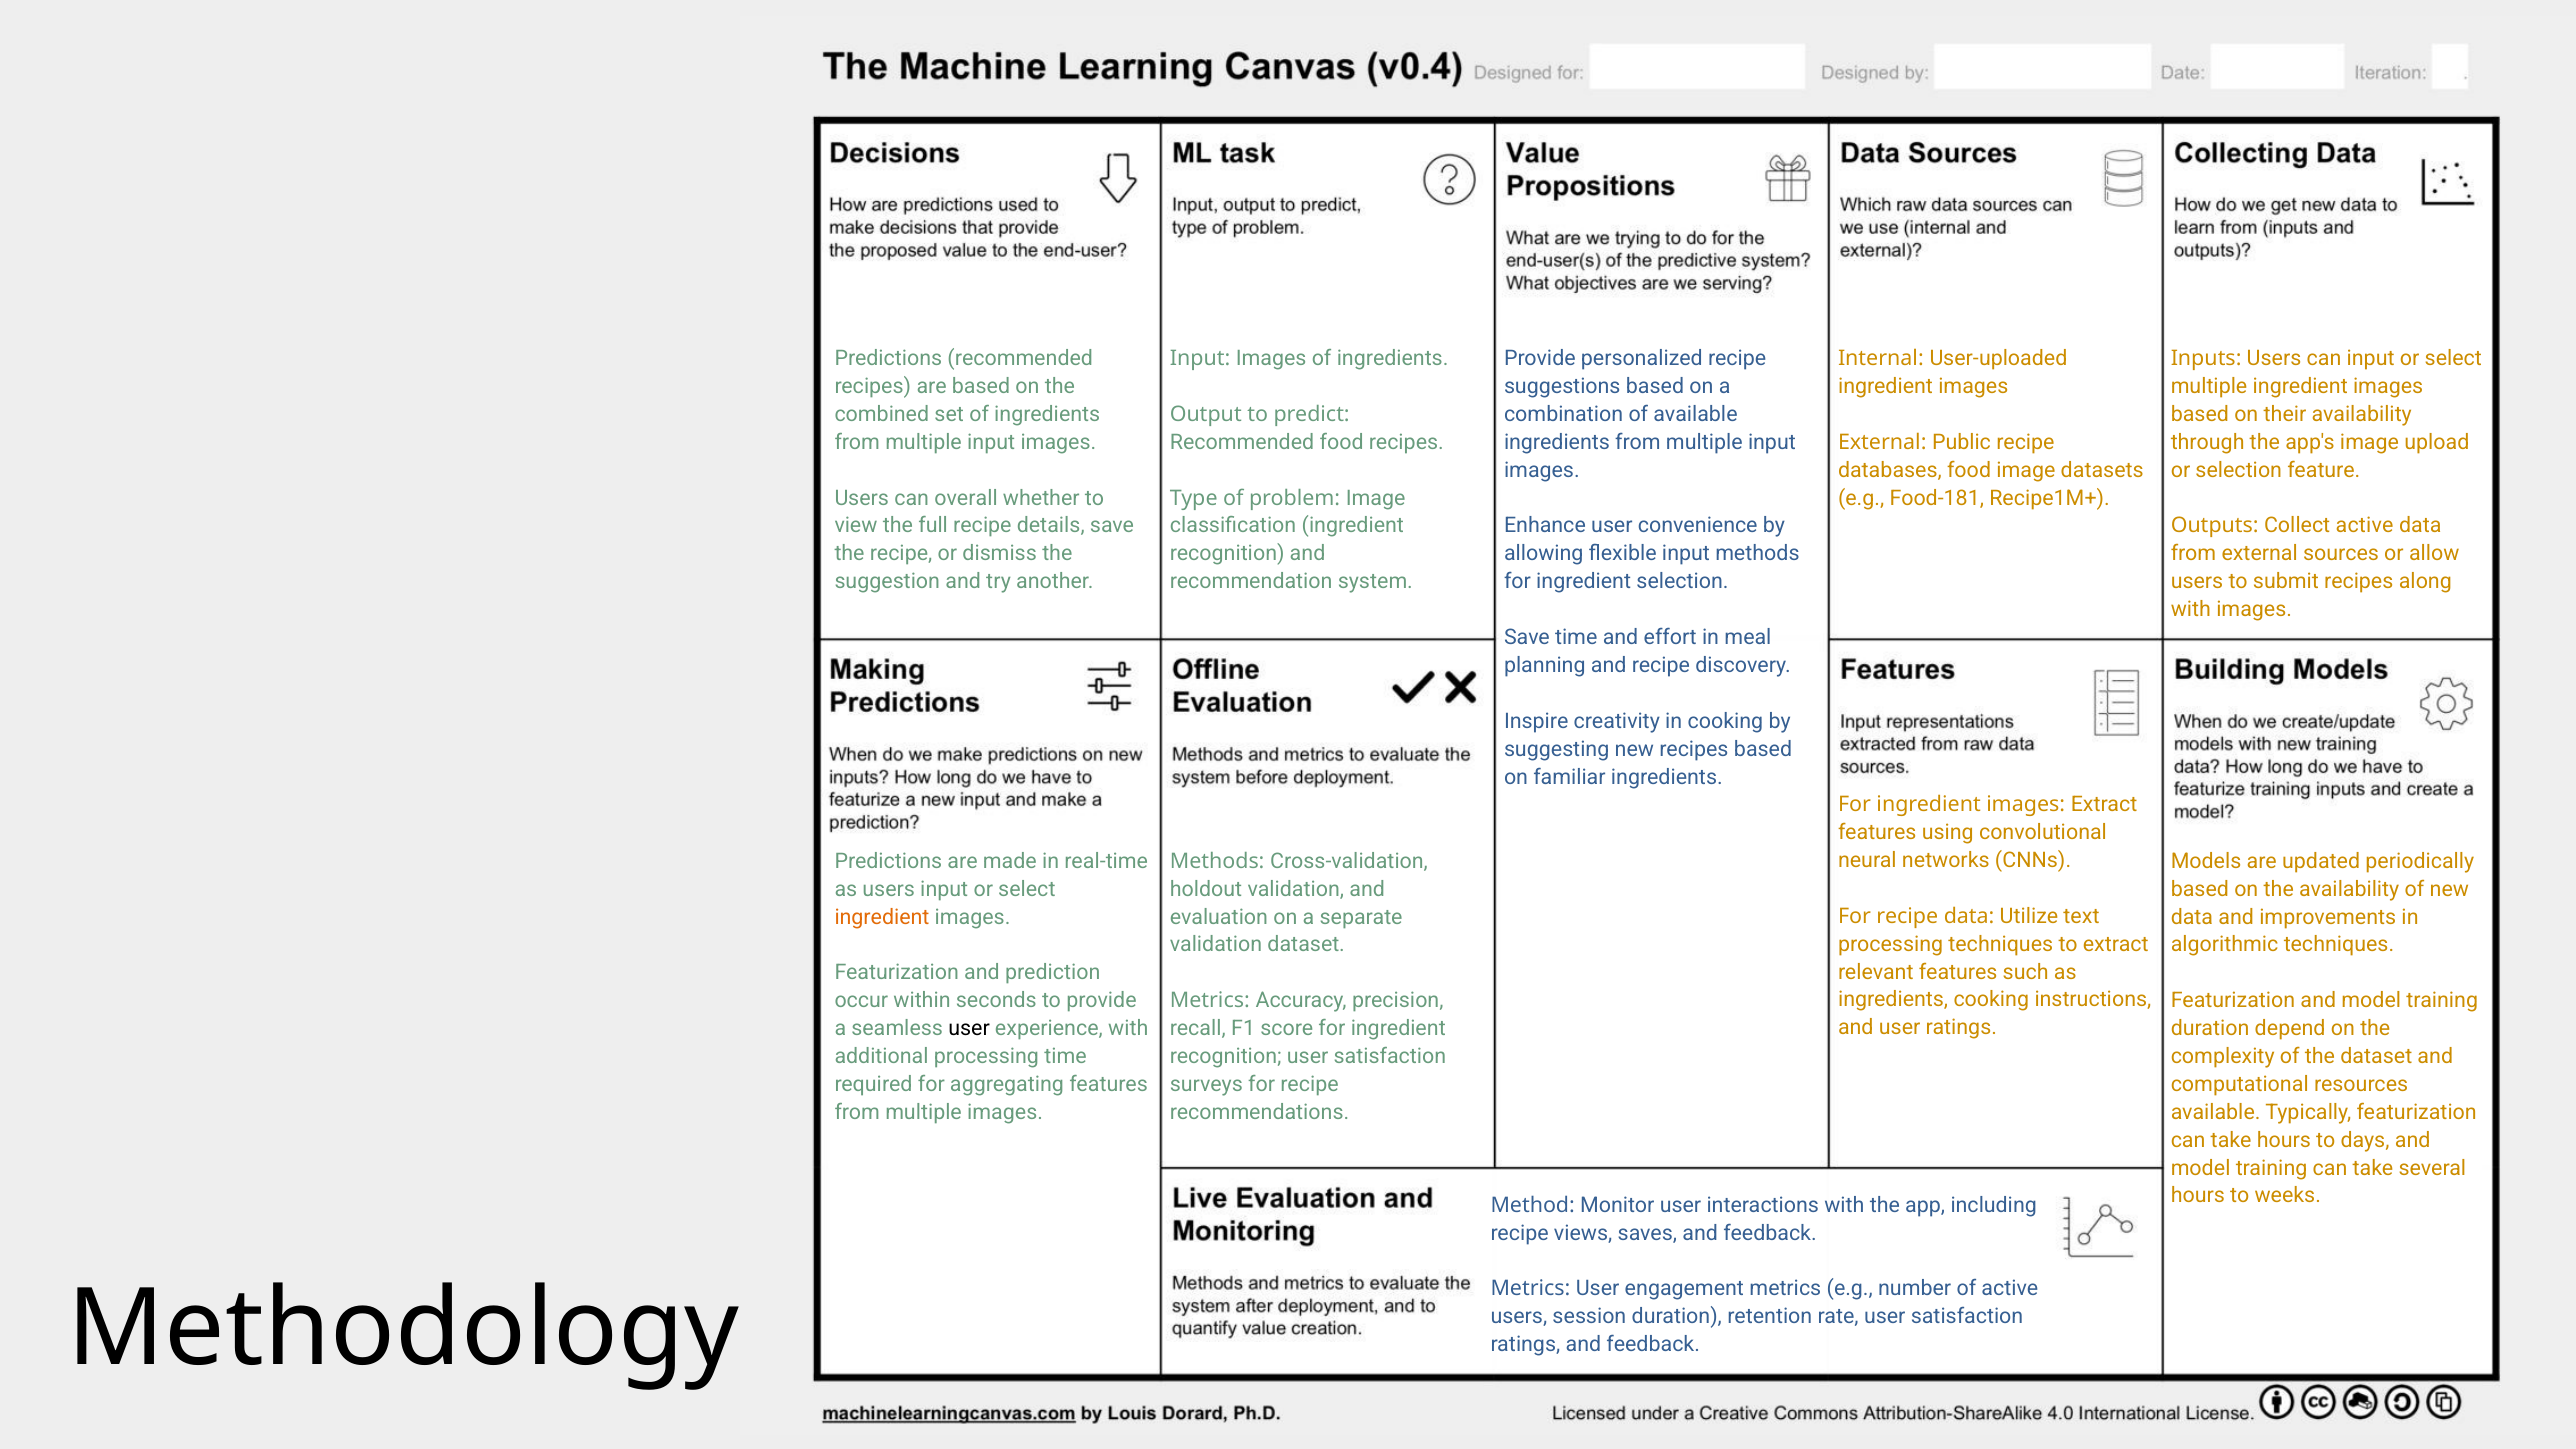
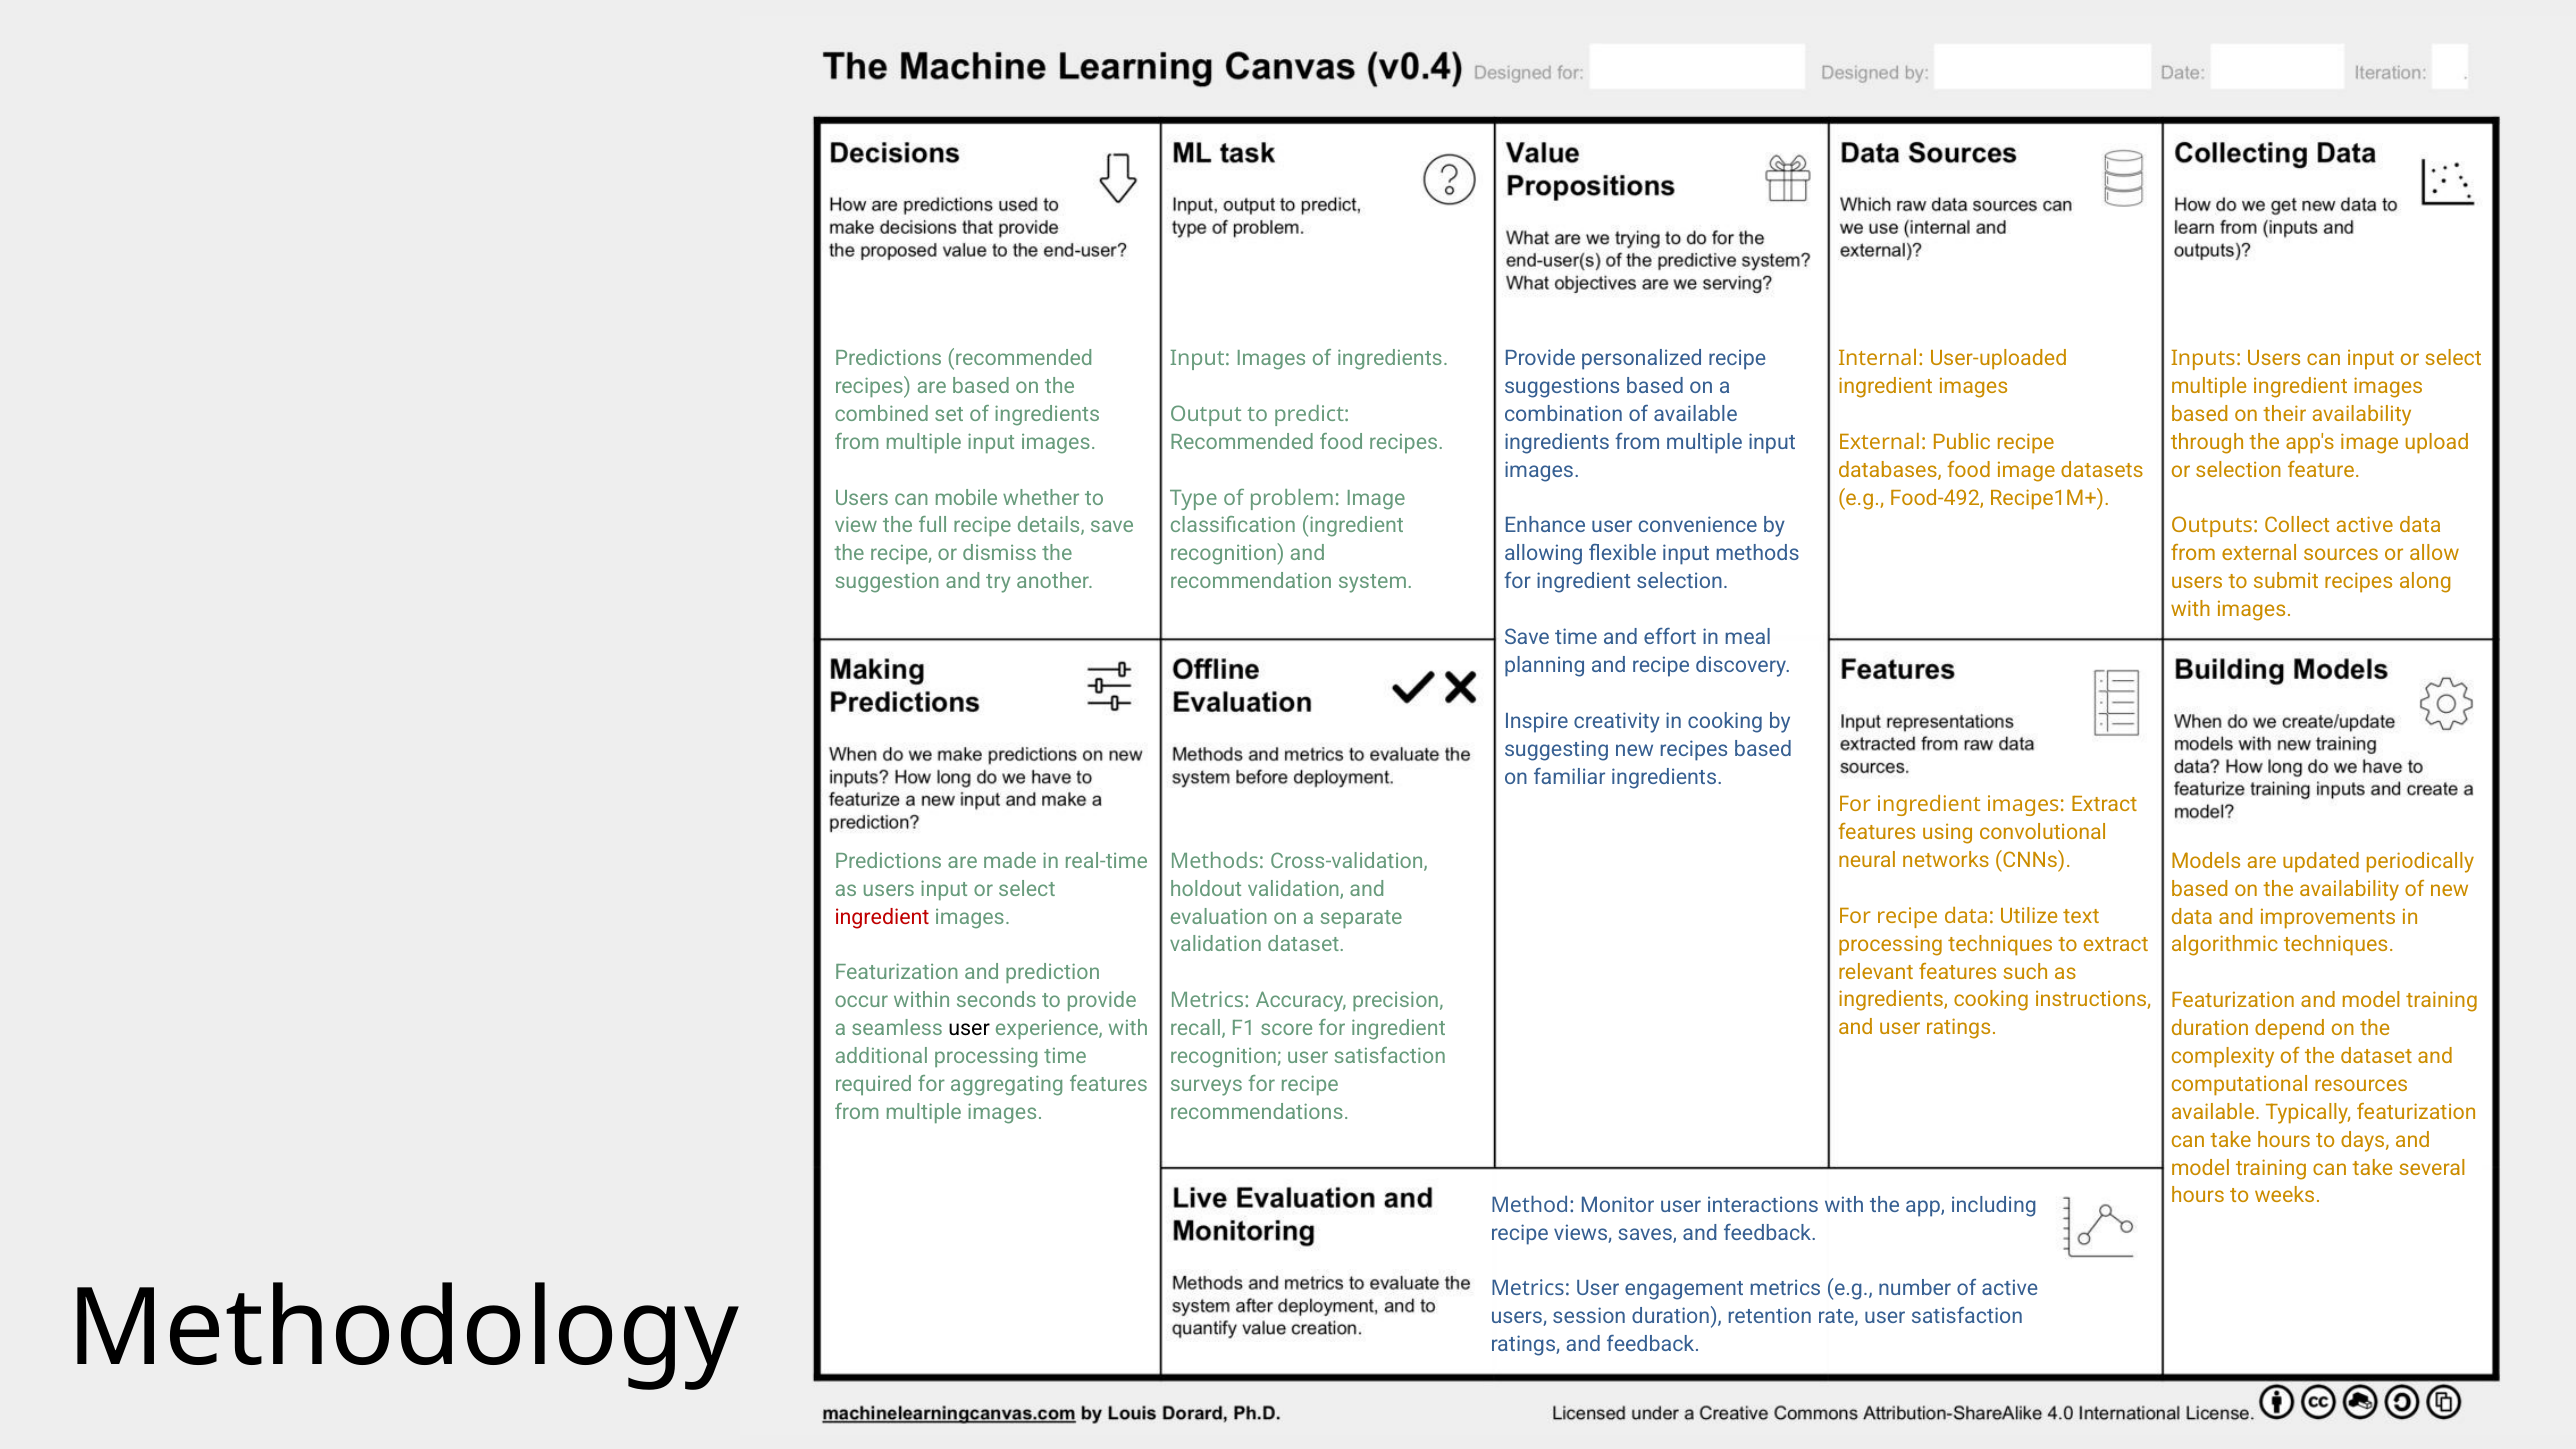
overall: overall -> mobile
Food-181: Food-181 -> Food-492
ingredient at (882, 917) colour: orange -> red
